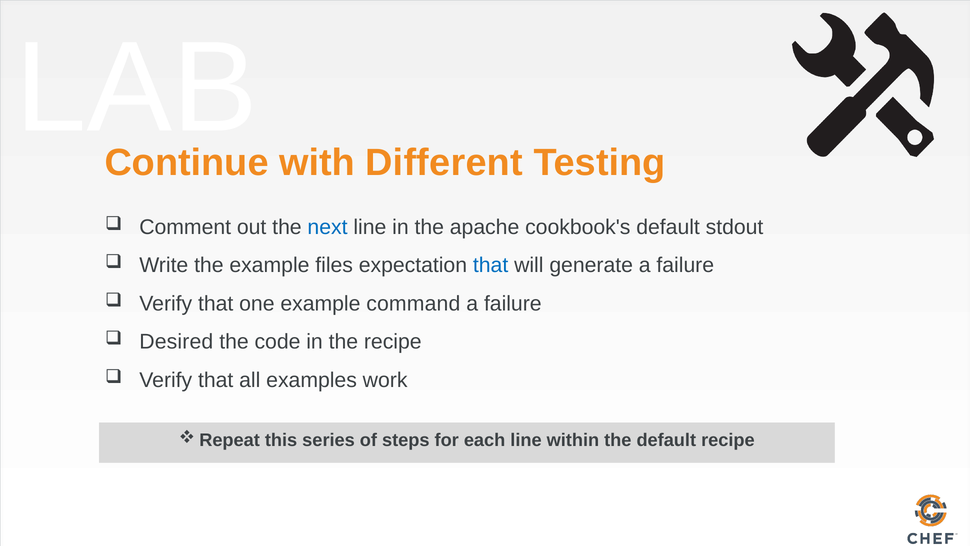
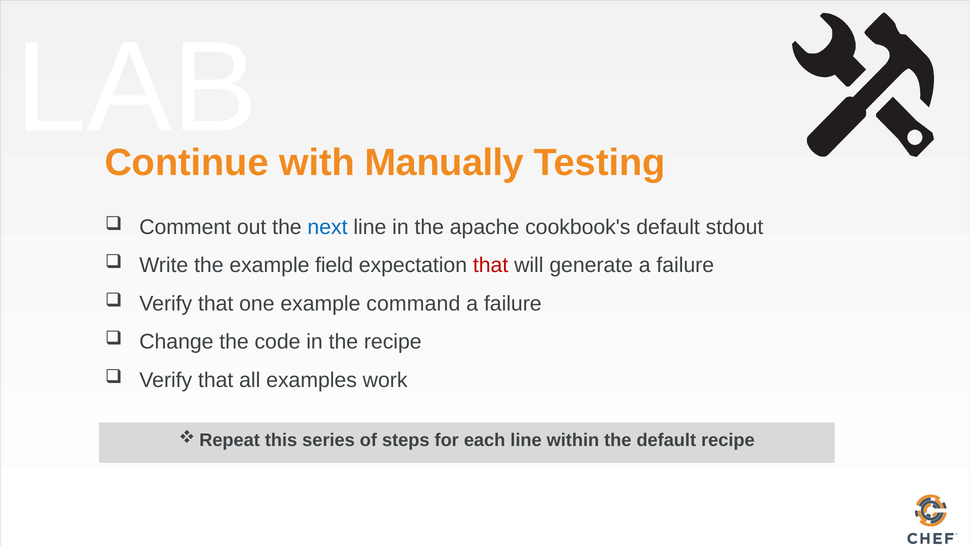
Different: Different -> Manually
files: files -> field
that at (491, 265) colour: blue -> red
Desired: Desired -> Change
